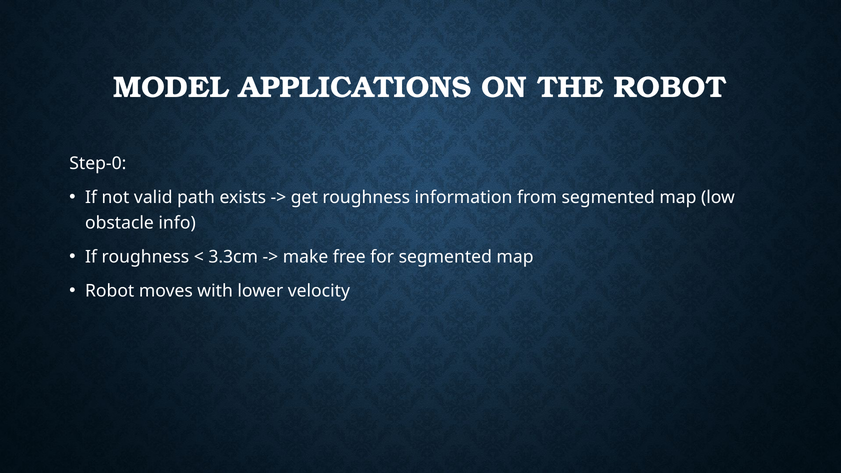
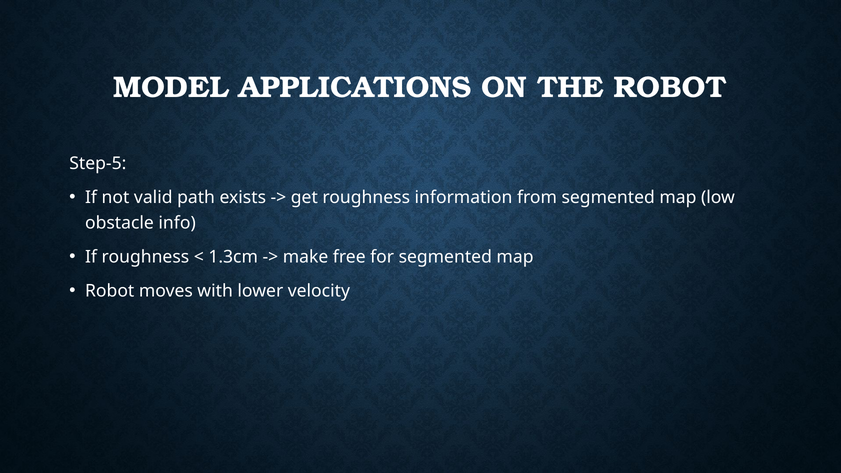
Step-0: Step-0 -> Step-5
3.3cm: 3.3cm -> 1.3cm
